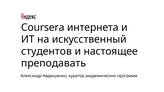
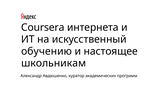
студентов: студентов -> обучению
преподавать: преподавать -> школьникам
